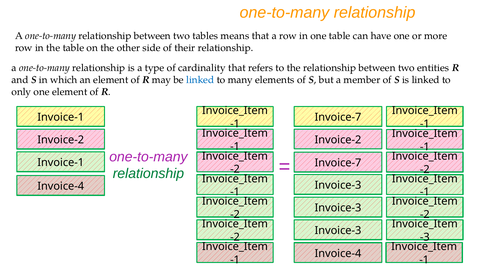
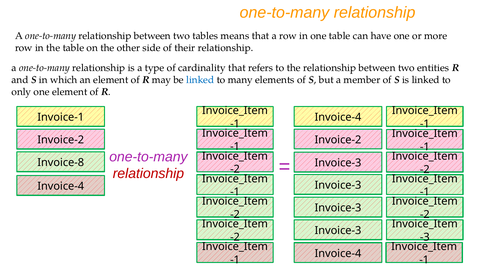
Invoice-7 at (338, 117): Invoice-7 -> Invoice-4
Invoice-1 at (61, 162): Invoice-1 -> Invoice-8
Invoice-7 at (338, 163): Invoice-7 -> Invoice-3
relationship at (148, 173) colour: green -> red
